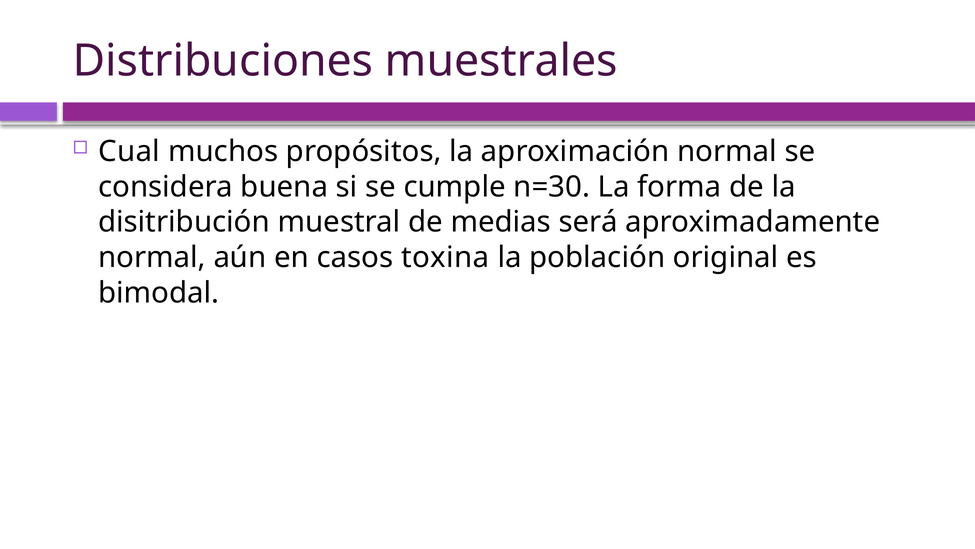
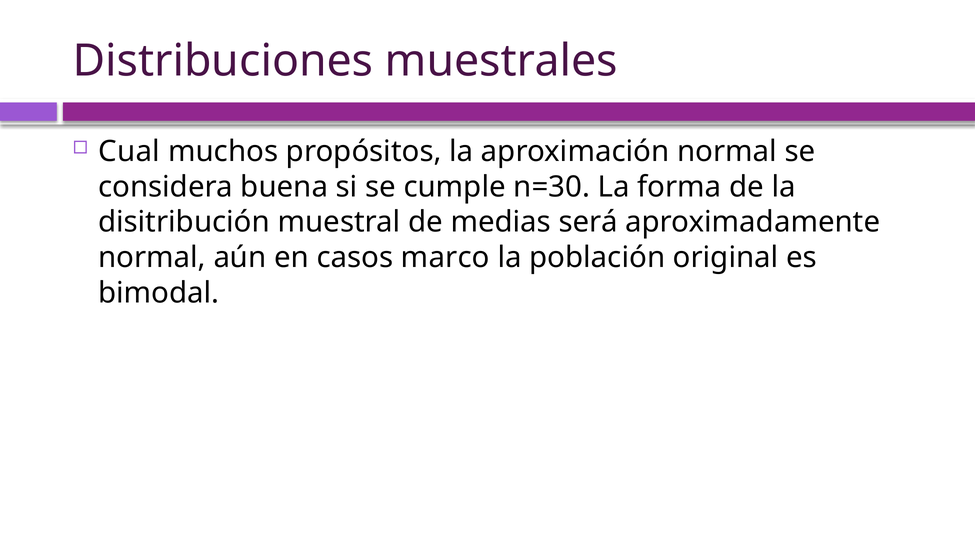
toxina: toxina -> marco
